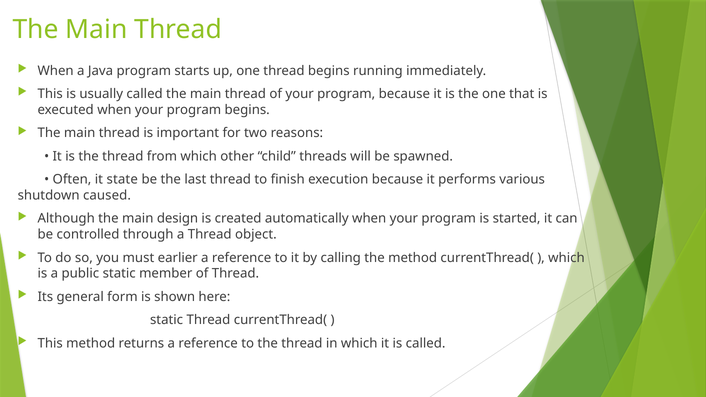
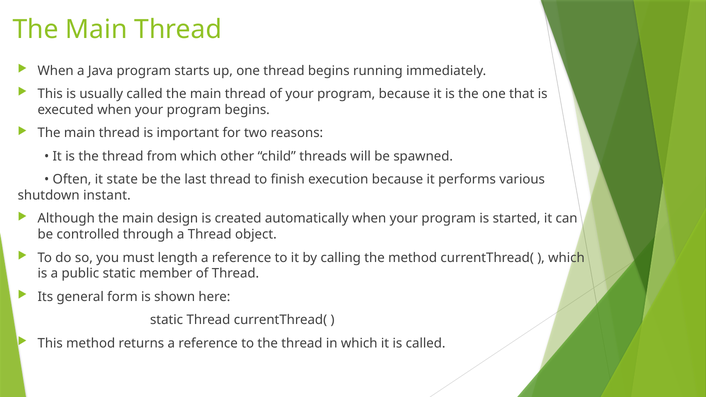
caused: caused -> instant
earlier: earlier -> length
